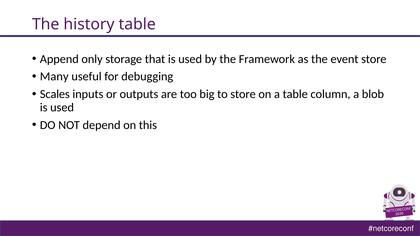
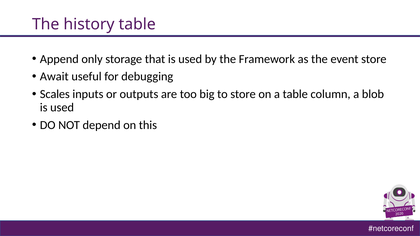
Many: Many -> Await
